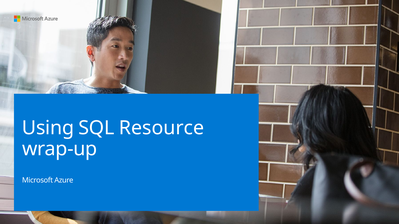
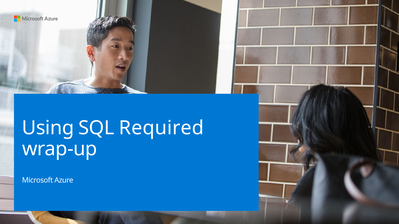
Resource: Resource -> Required
